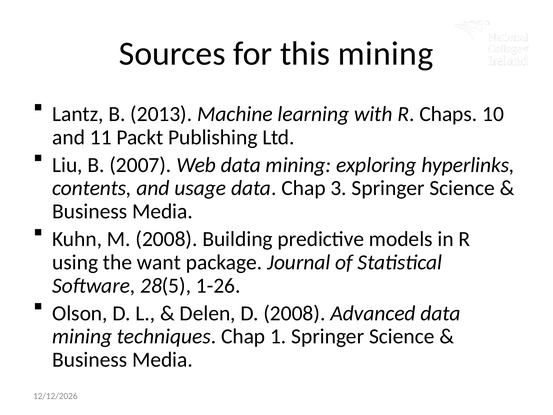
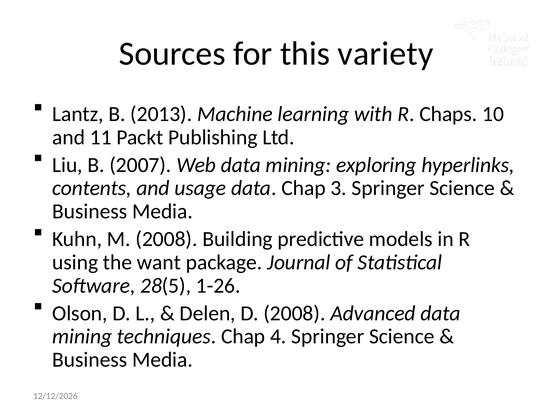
this mining: mining -> variety
1: 1 -> 4
